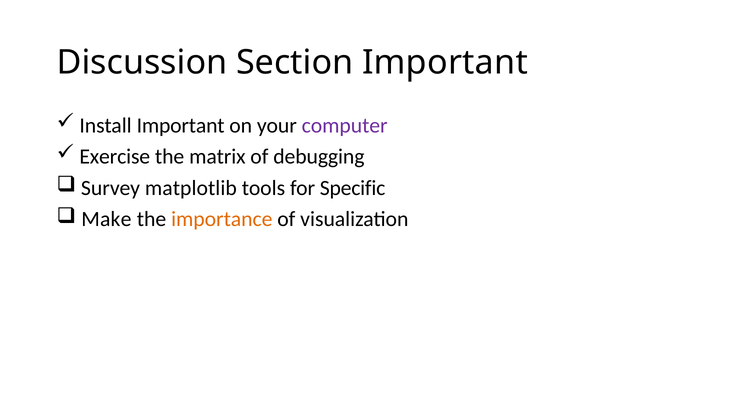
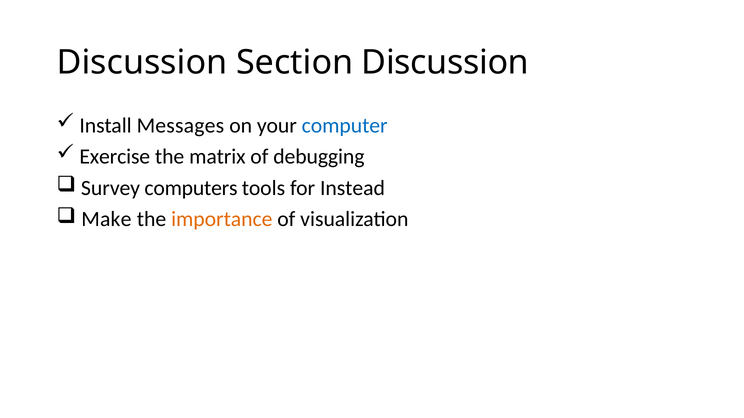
Section Important: Important -> Discussion
Install Important: Important -> Messages
computer colour: purple -> blue
matplotlib: matplotlib -> computers
Specific: Specific -> Instead
